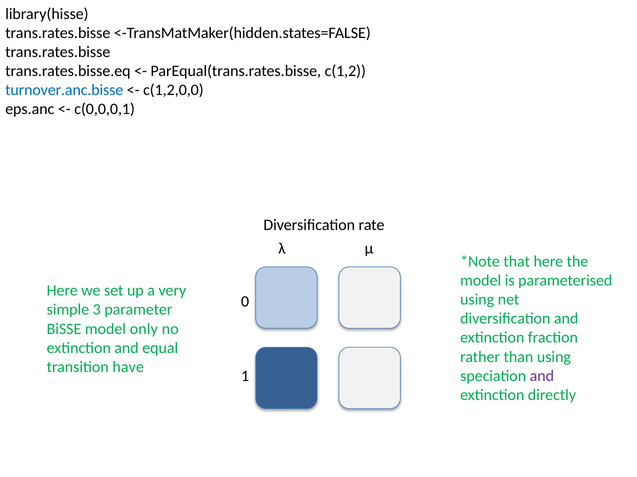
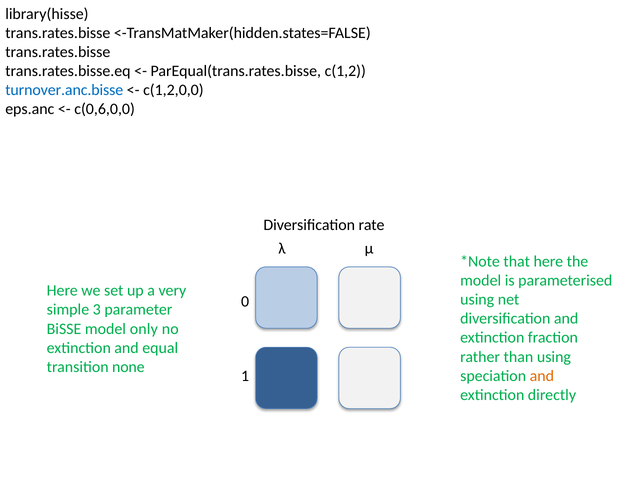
c(0,0,0,1: c(0,0,0,1 -> c(0,6,0,0
have: have -> none
and at (542, 376) colour: purple -> orange
